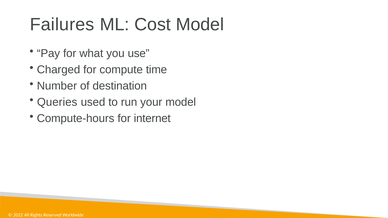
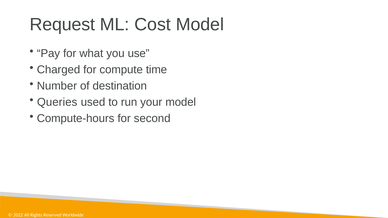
Failures: Failures -> Request
internet: internet -> second
